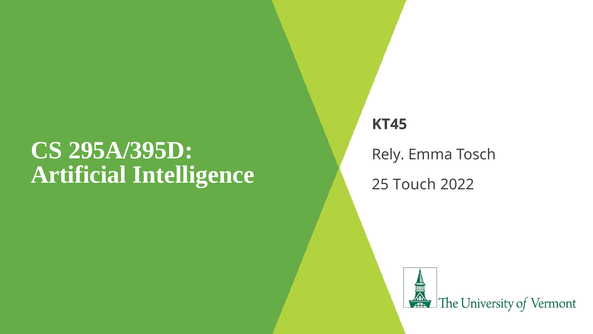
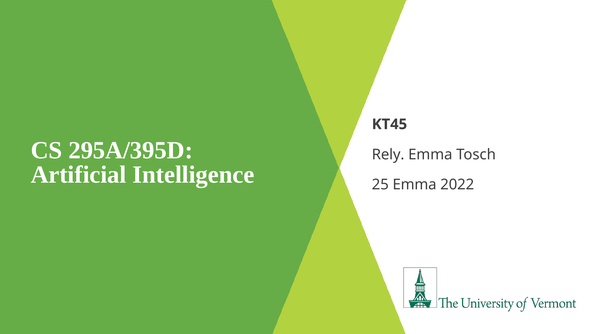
25 Touch: Touch -> Emma
